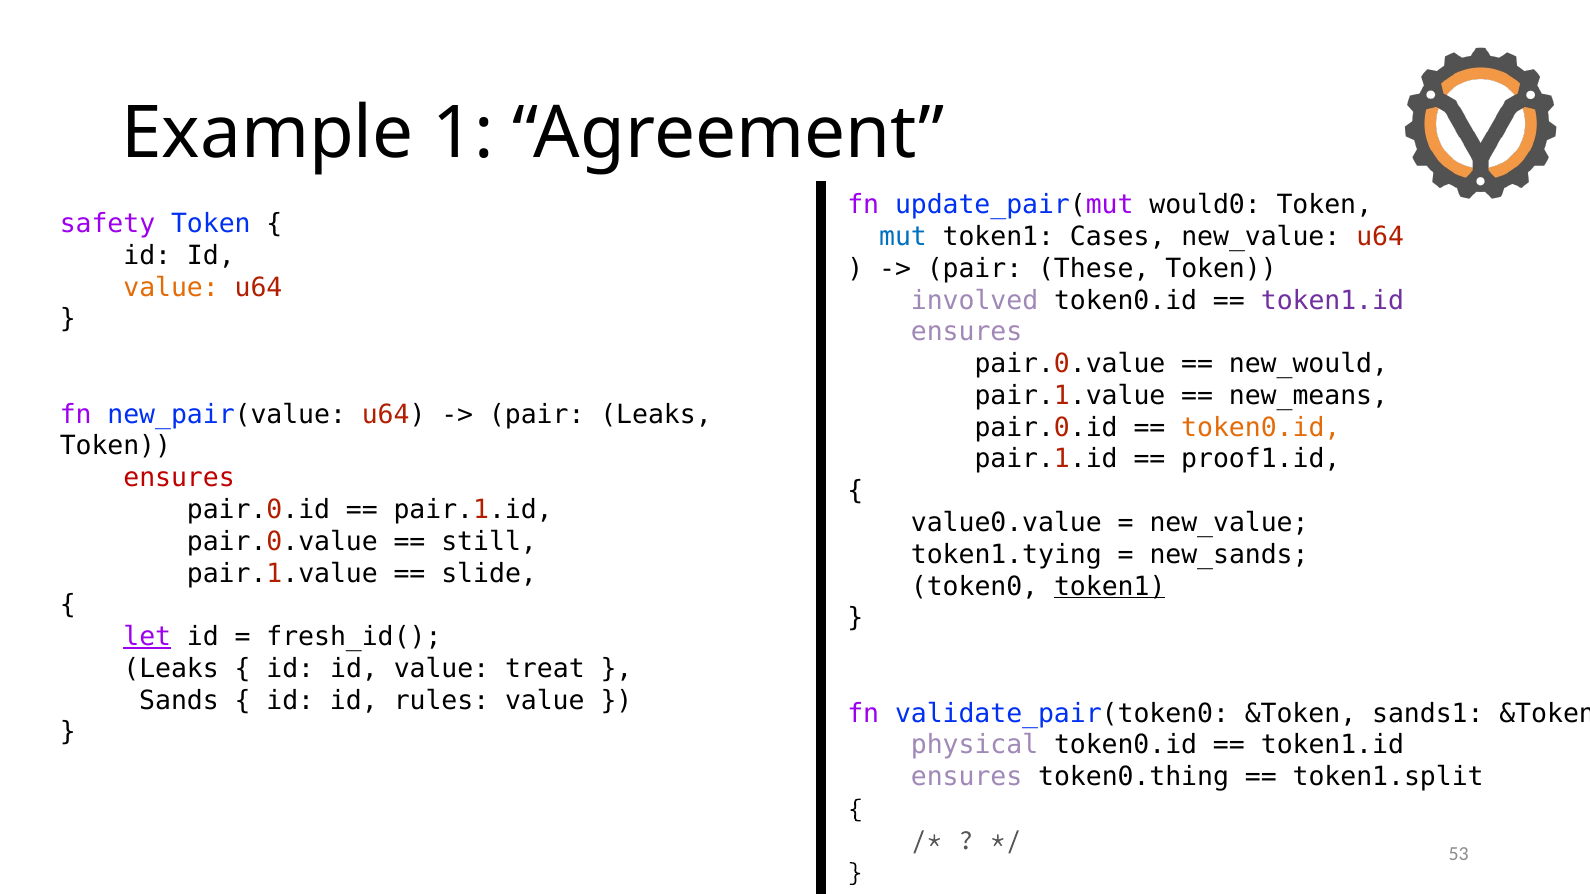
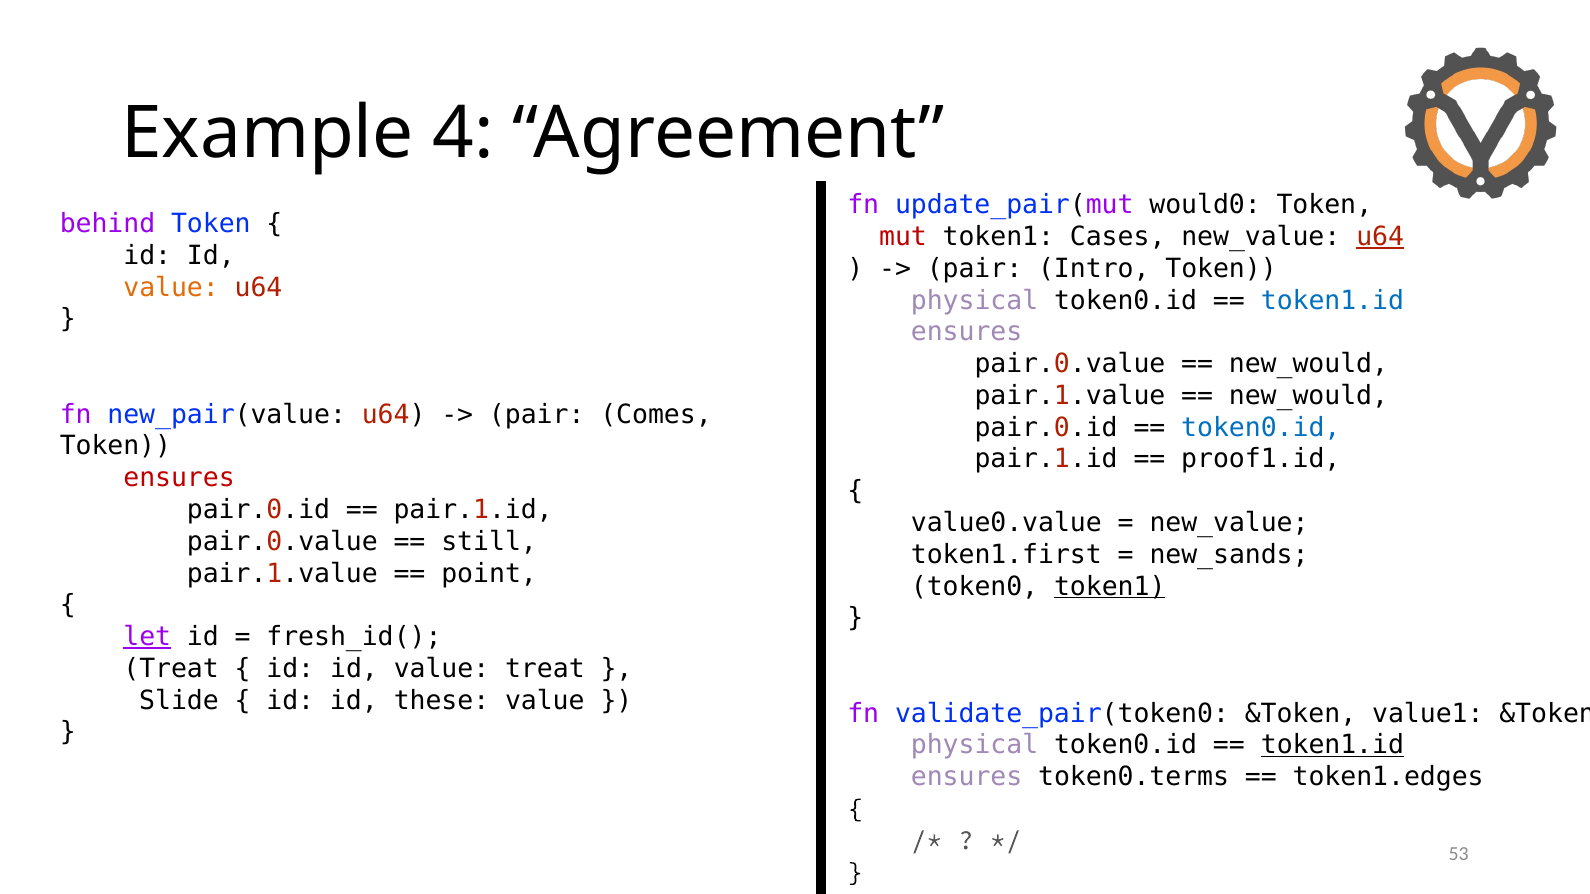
1: 1 -> 4
safety: safety -> behind
mut colour: blue -> red
u64 at (1380, 237) underline: none -> present
These: These -> Intro
involved at (975, 300): involved -> physical
token1.id at (1332, 300) colour: purple -> blue
new_means at (1308, 396): new_means -> new_would
pair Leaks: Leaks -> Comes
token0.id at (1261, 428) colour: orange -> blue
token1.tying: token1.tying -> token1.first
slide: slide -> point
Leaks at (171, 669): Leaks -> Treat
Sands: Sands -> Slide
rules: rules -> these
sands1: sands1 -> value1
token1.id at (1332, 745) underline: none -> present
token0.thing: token0.thing -> token0.terms
token1.split: token1.split -> token1.edges
